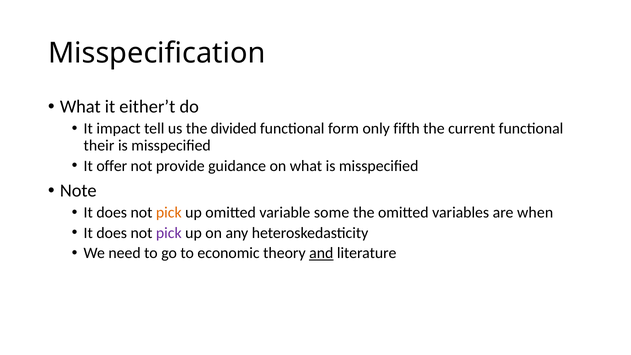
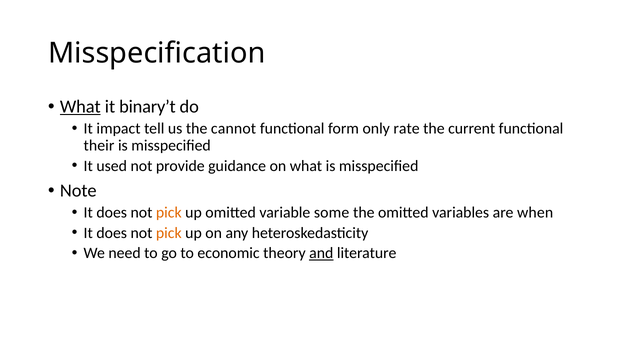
What at (80, 107) underline: none -> present
either’t: either’t -> binary’t
divided: divided -> cannot
fifth: fifth -> rate
offer: offer -> used
pick at (169, 233) colour: purple -> orange
